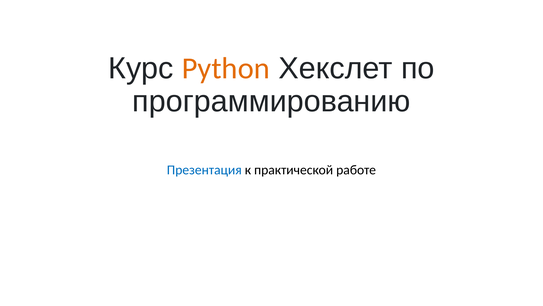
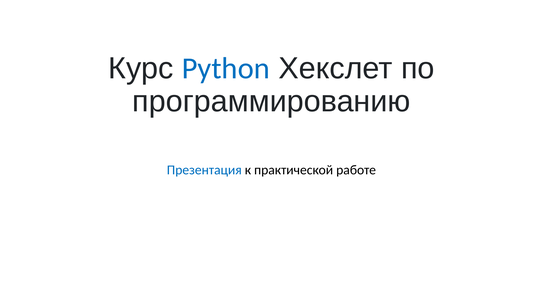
Python colour: orange -> blue
